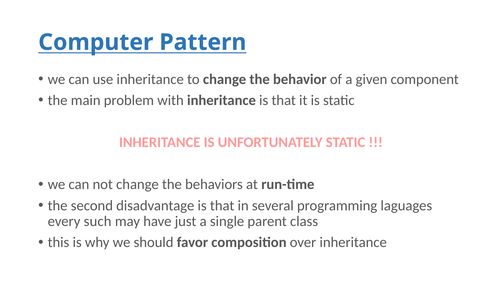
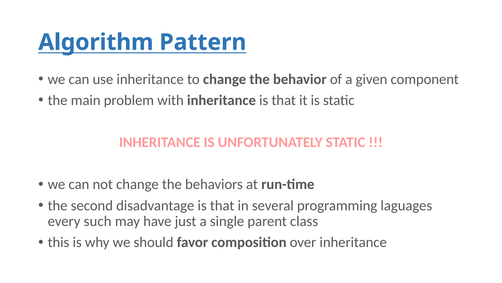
Computer: Computer -> Algorithm
